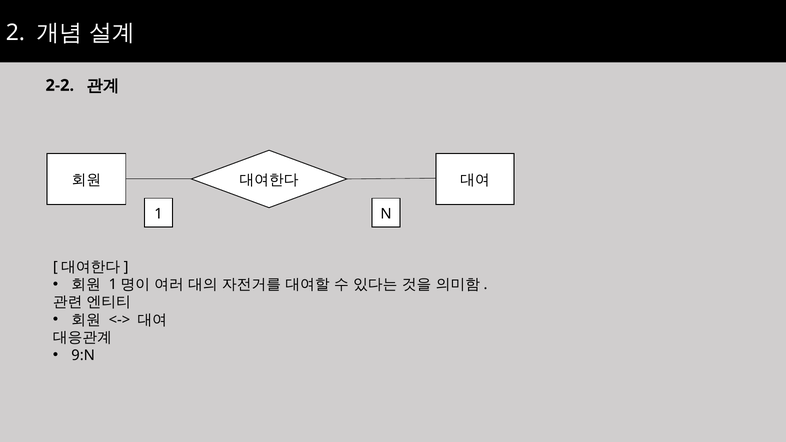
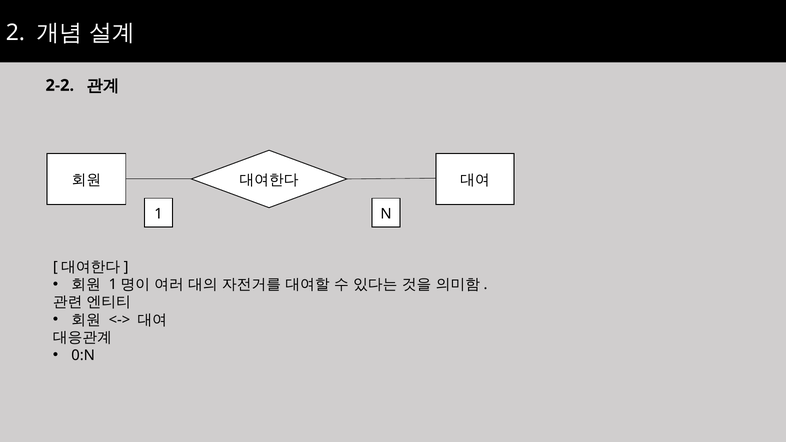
9:N: 9:N -> 0:N
